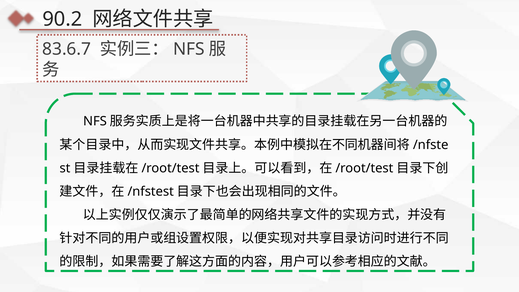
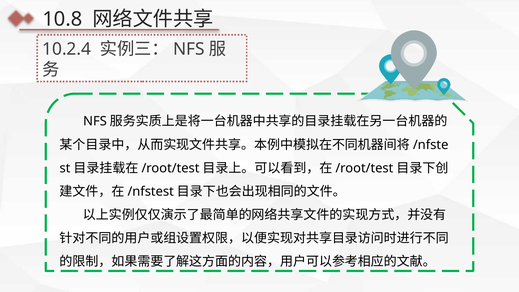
90.2: 90.2 -> 10.8
83.6.7: 83.6.7 -> 10.2.4
